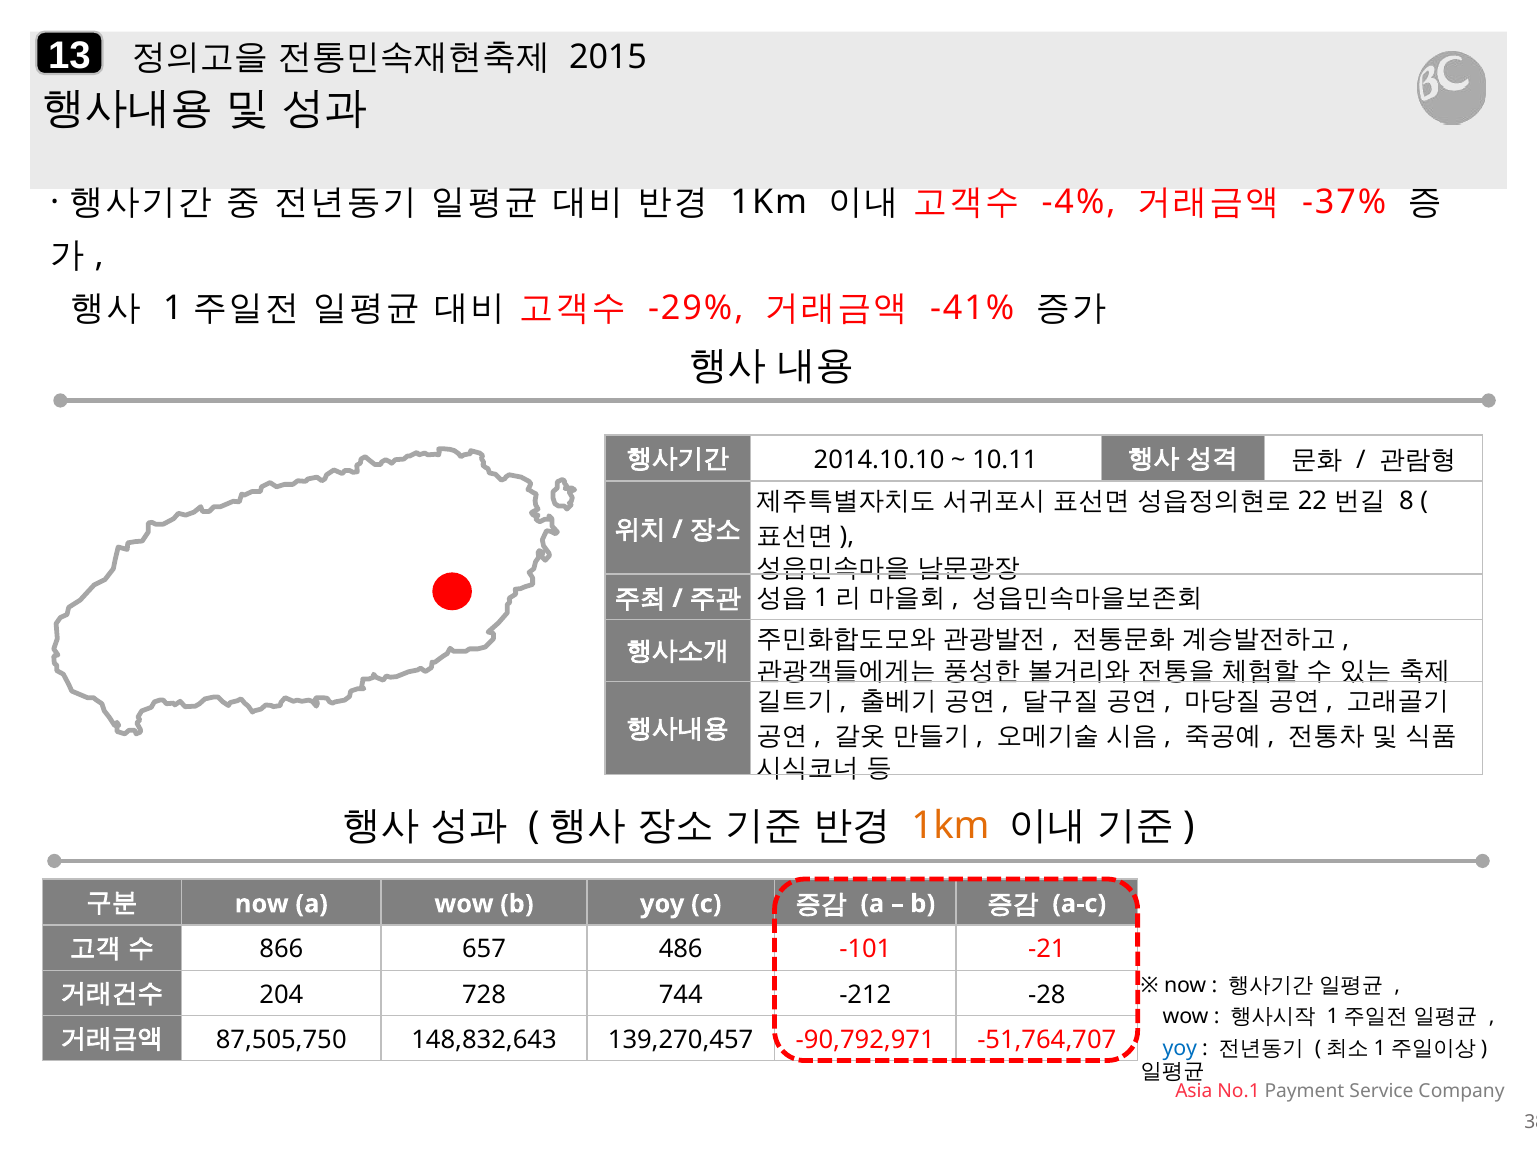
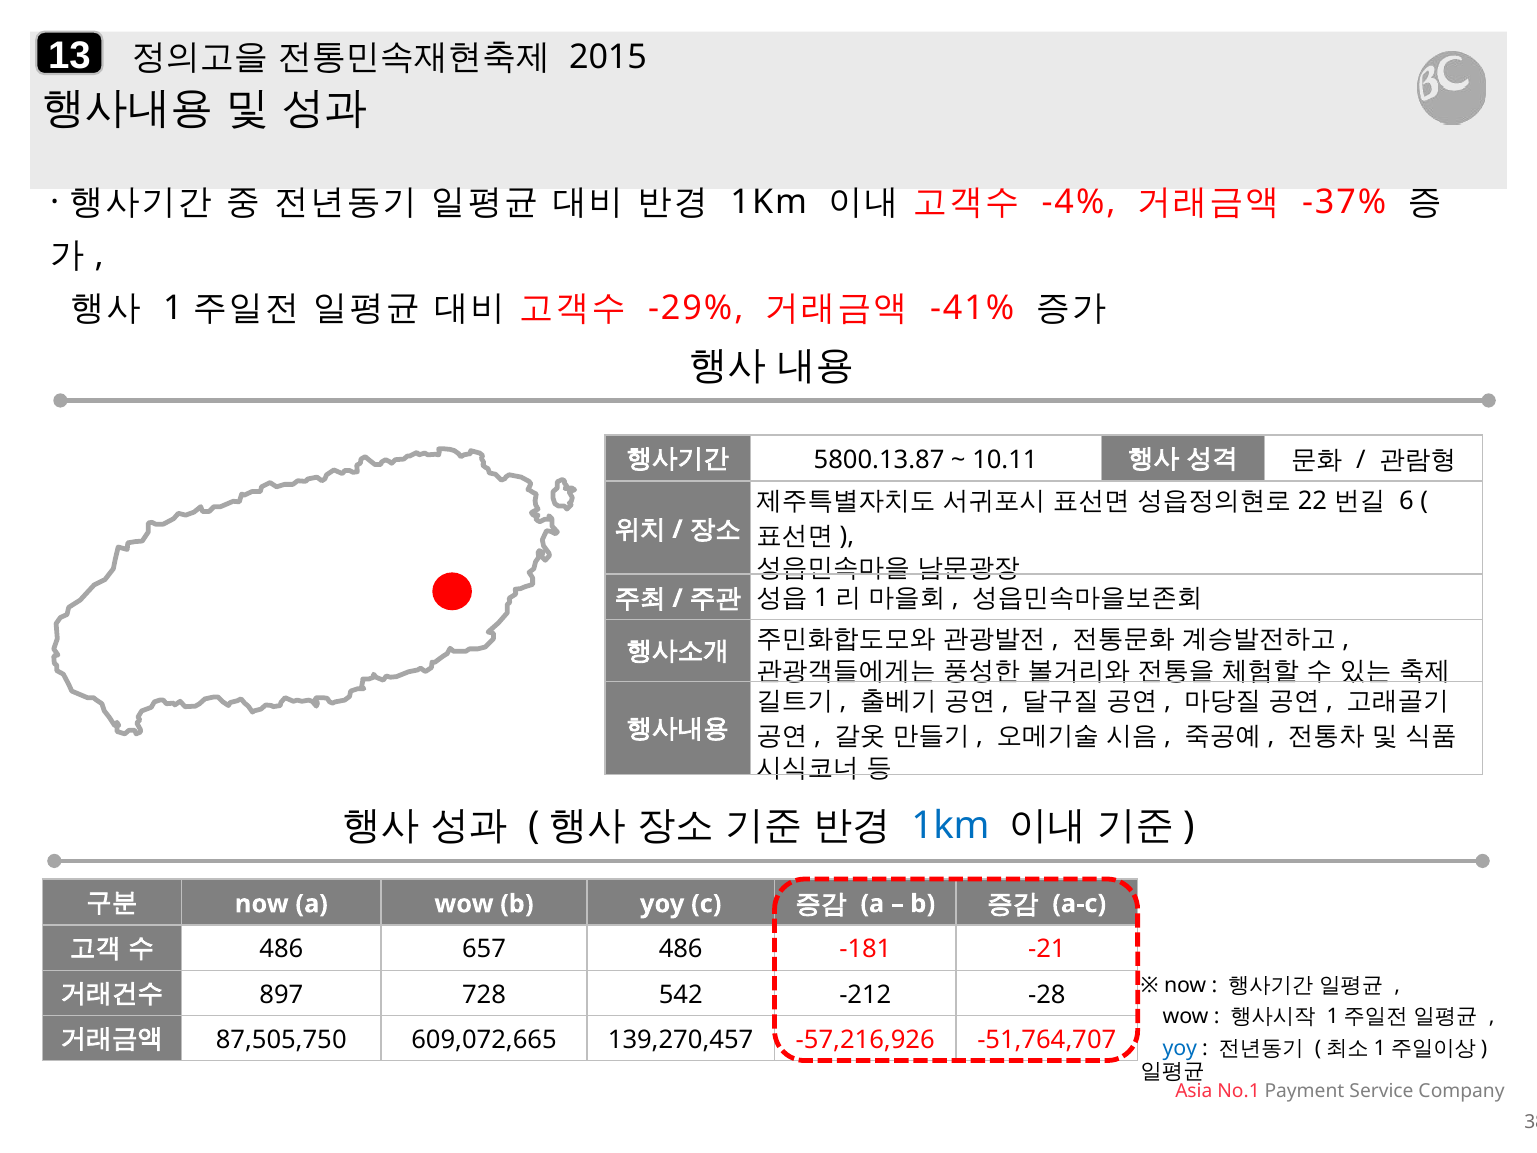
2014.10.10: 2014.10.10 -> 5800.13.87
8: 8 -> 6
1km at (951, 826) colour: orange -> blue
866 at (281, 949): 866 -> 486
-101: -101 -> -181
204: 204 -> 897
744: 744 -> 542
148,832,643: 148,832,643 -> 609,072,665
-90,792,971: -90,792,971 -> -57,216,926
